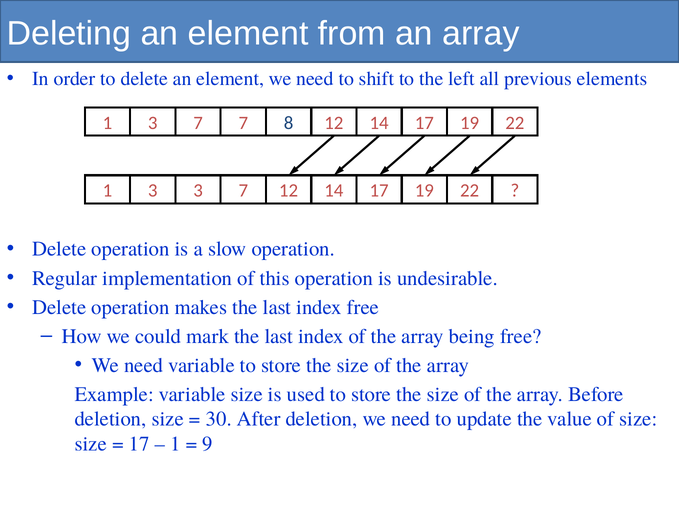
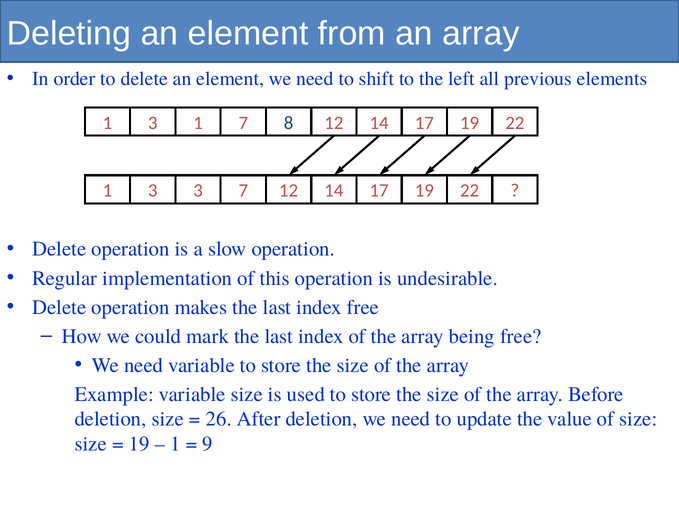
1 3 7: 7 -> 1
30: 30 -> 26
17 at (139, 444): 17 -> 19
